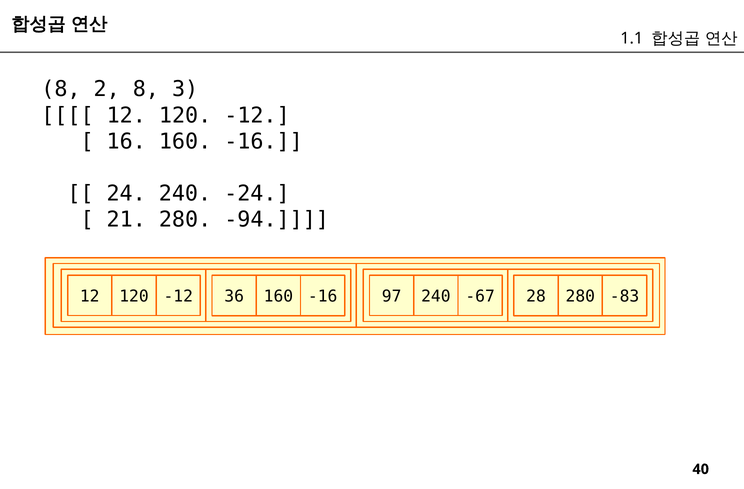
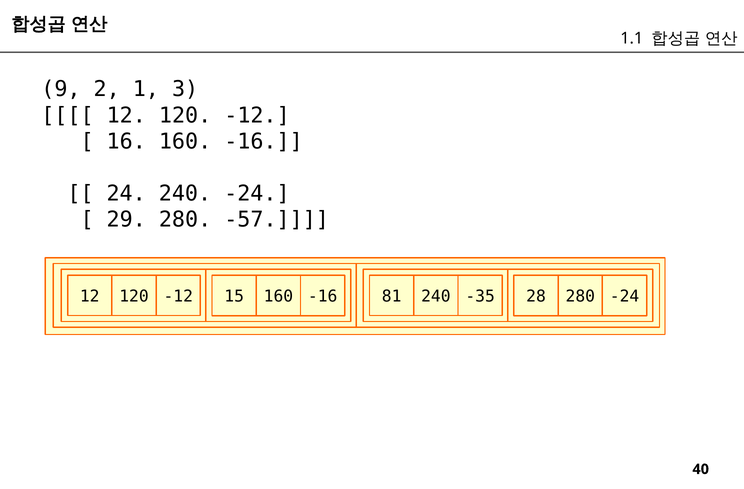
8 at (61, 89): 8 -> 9
2 8: 8 -> 1
21: 21 -> 29
-94: -94 -> -57
36: 36 -> 15
97: 97 -> 81
-67: -67 -> -35
280 -83: -83 -> -24
